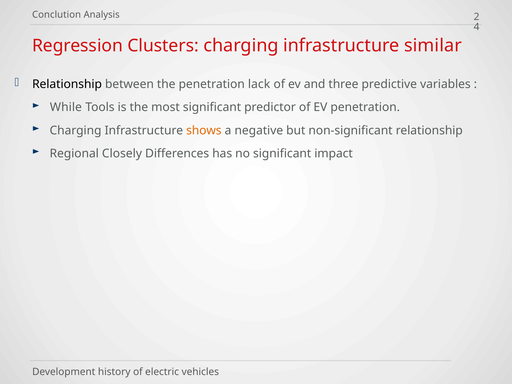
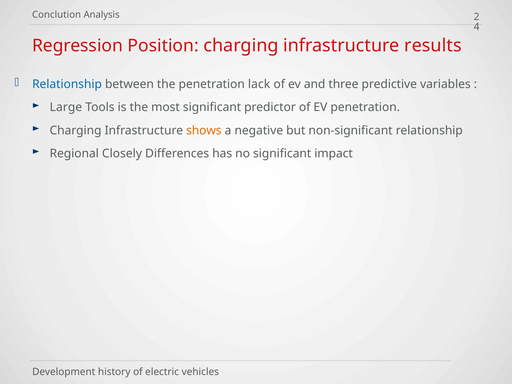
Clusters: Clusters -> Position
similar: similar -> results
Relationship at (67, 84) colour: black -> blue
While: While -> Large
